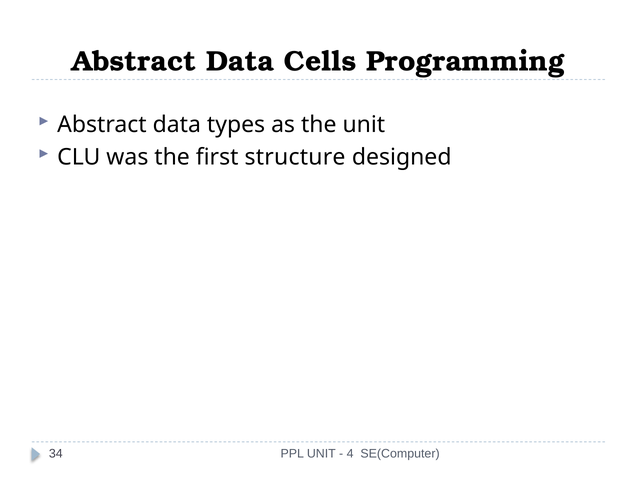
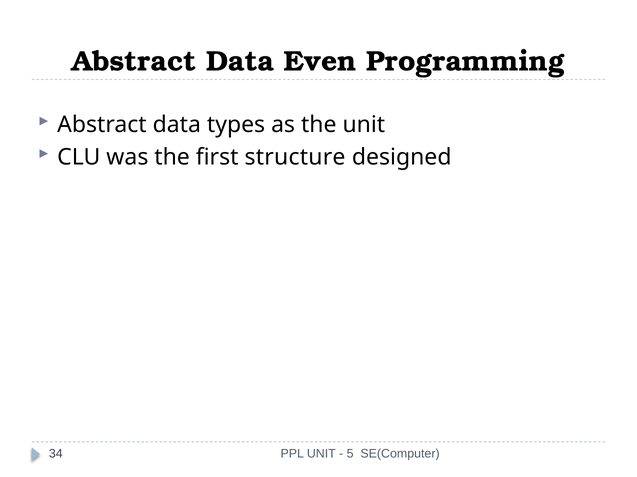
Cells: Cells -> Even
4: 4 -> 5
